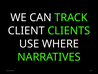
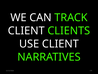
USE WHERE: WHERE -> CLIENT
